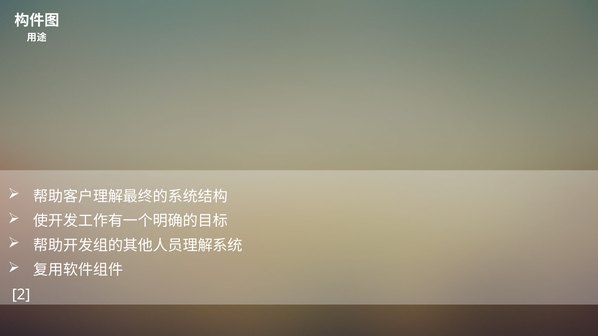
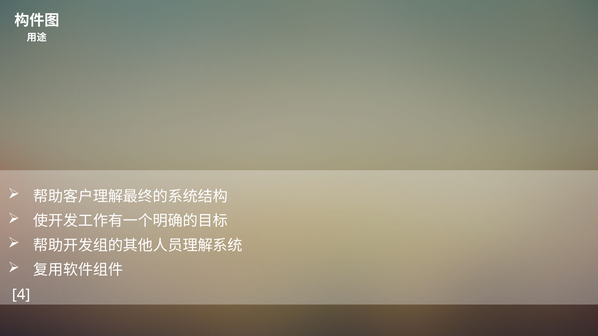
2: 2 -> 4
